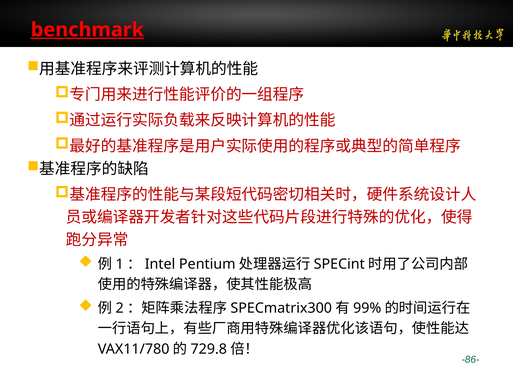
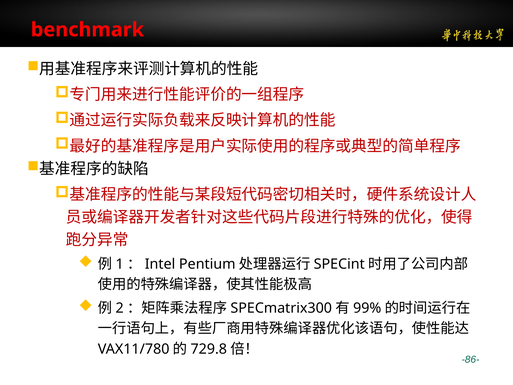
benchmark underline: present -> none
